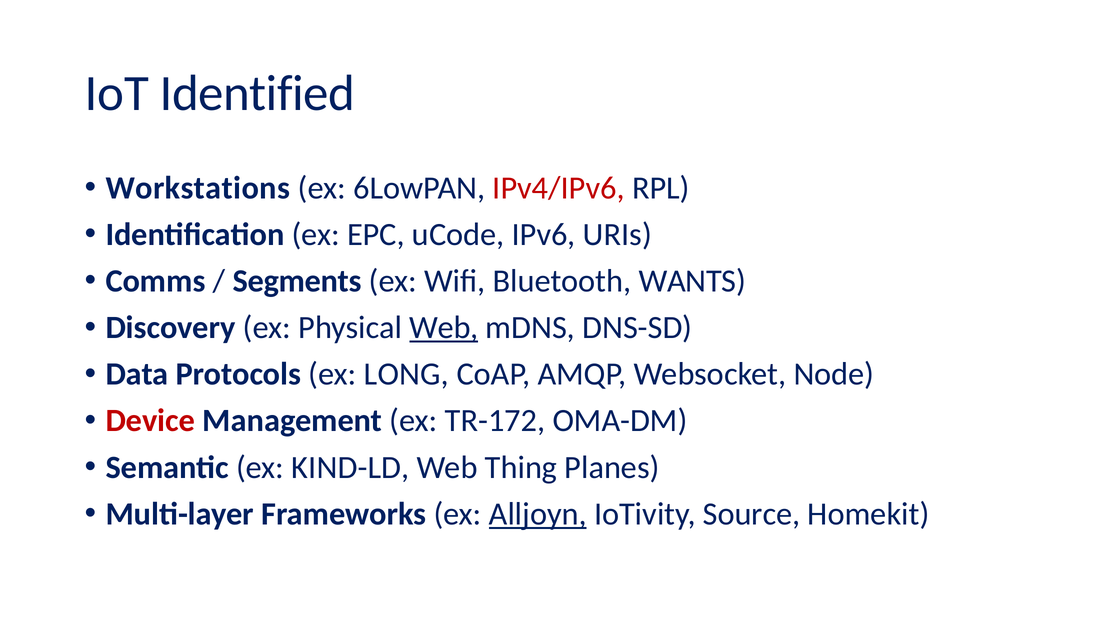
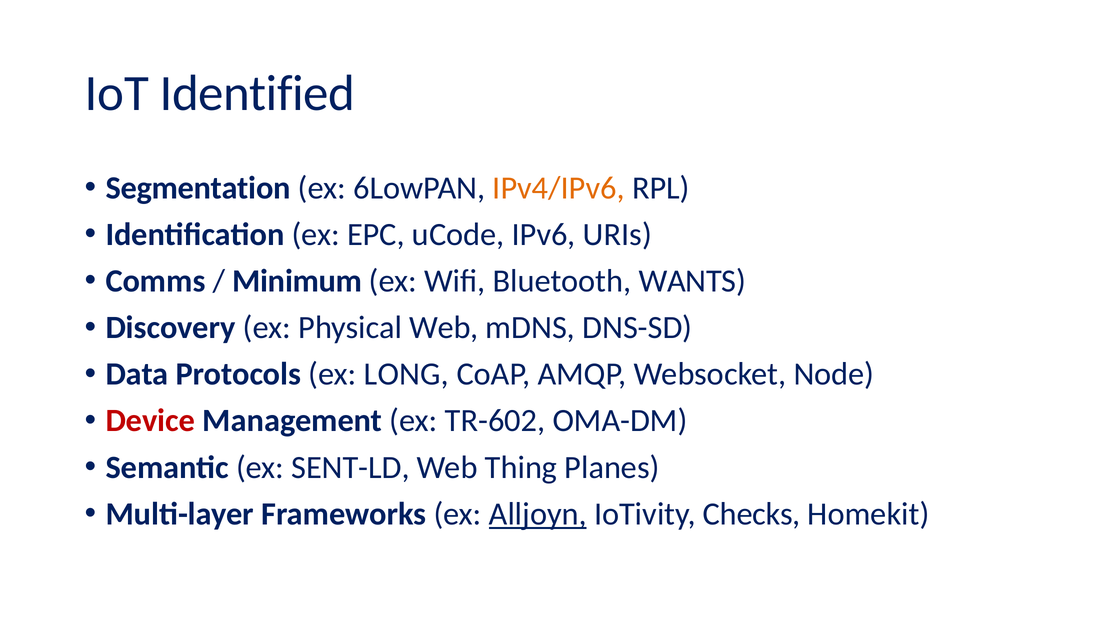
Workstations: Workstations -> Segmentation
IPv4/IPv6 colour: red -> orange
Segments: Segments -> Minimum
Web at (444, 328) underline: present -> none
TR-172: TR-172 -> TR-602
KIND-LD: KIND-LD -> SENT-LD
Source: Source -> Checks
